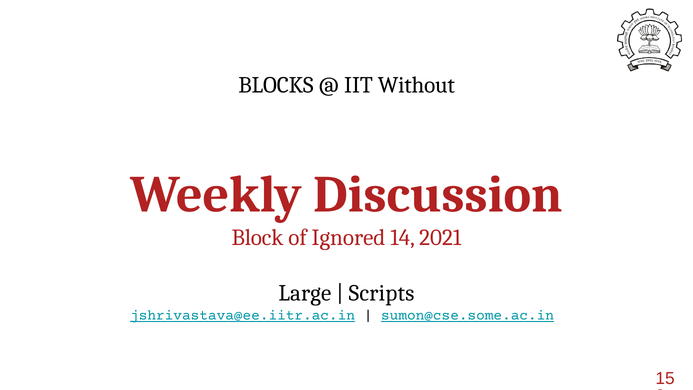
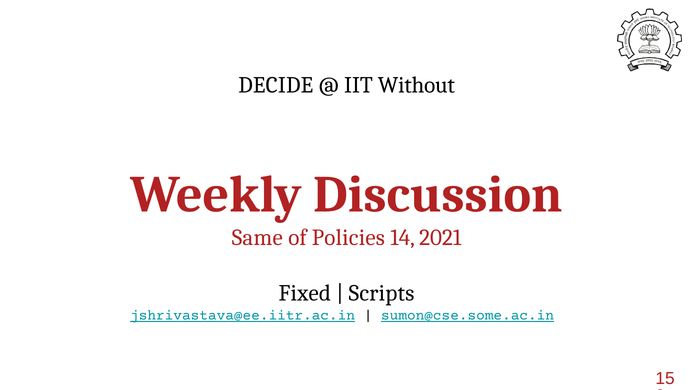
BLOCKS: BLOCKS -> DECIDE
Block: Block -> Same
Ignored: Ignored -> Policies
Large: Large -> Fixed
